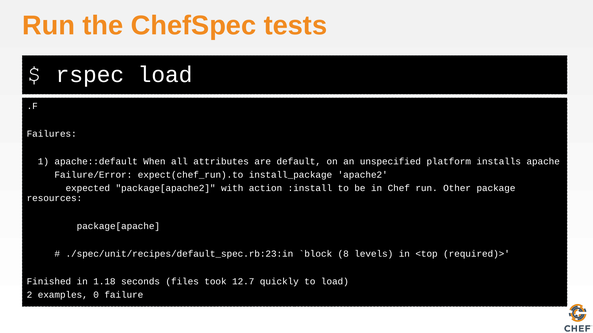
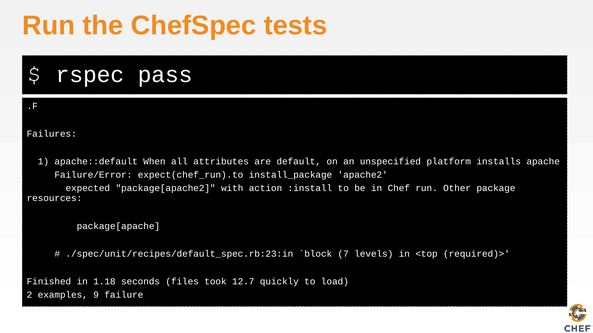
rspec load: load -> pass
8: 8 -> 7
0: 0 -> 9
